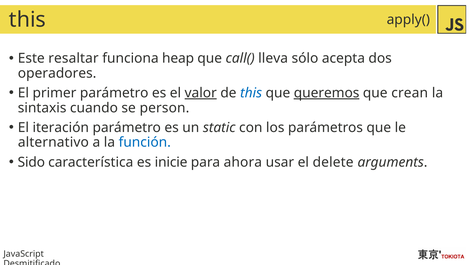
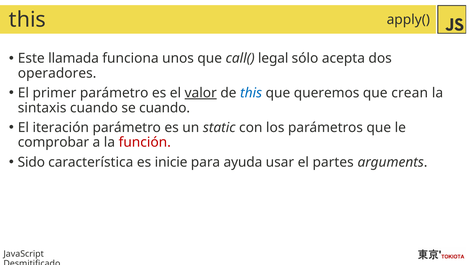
resaltar: resaltar -> llamada
heap: heap -> unos
lleva: lleva -> legal
queremos underline: present -> none
se person: person -> cuando
alternativo: alternativo -> comprobar
función colour: blue -> red
ahora: ahora -> ayuda
delete: delete -> partes
